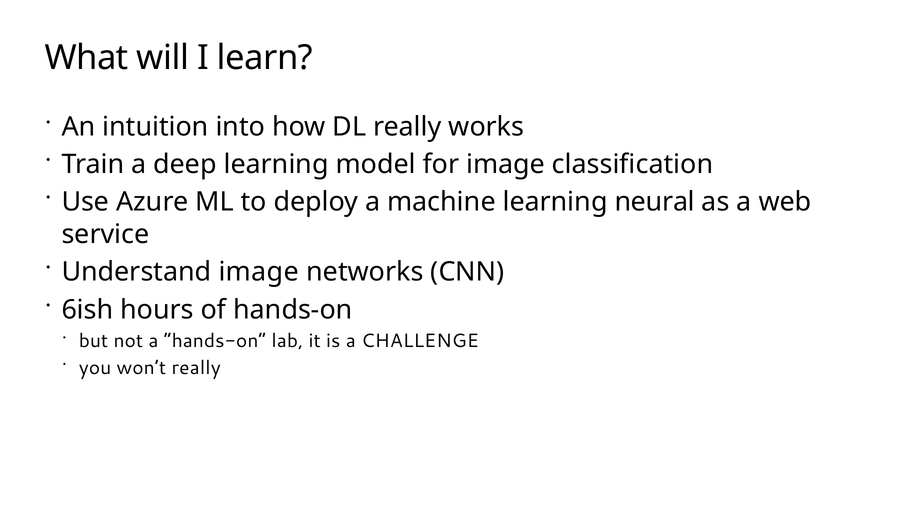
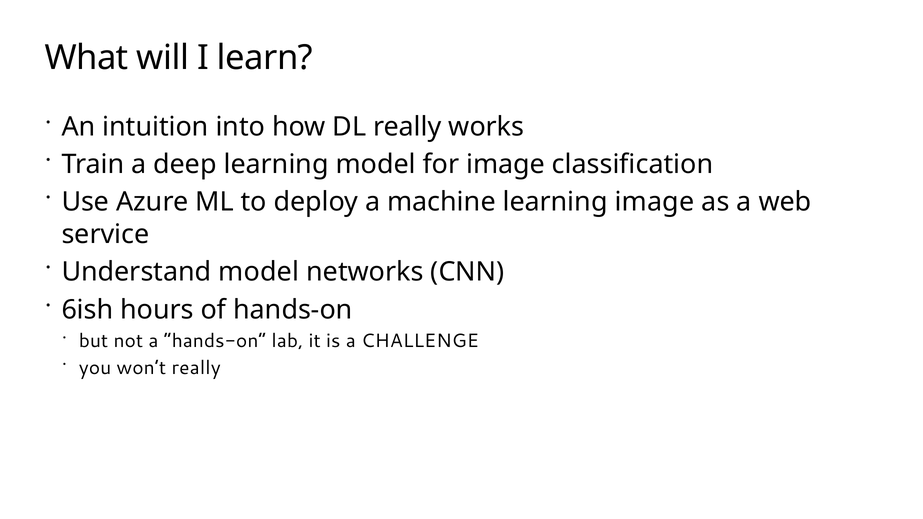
learning neural: neural -> image
Understand image: image -> model
